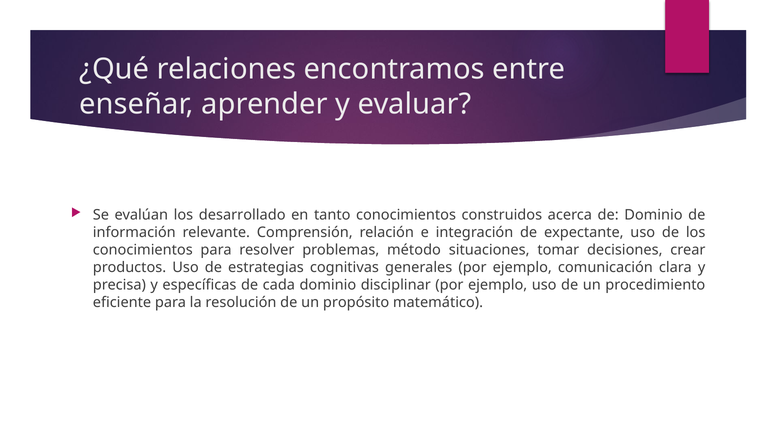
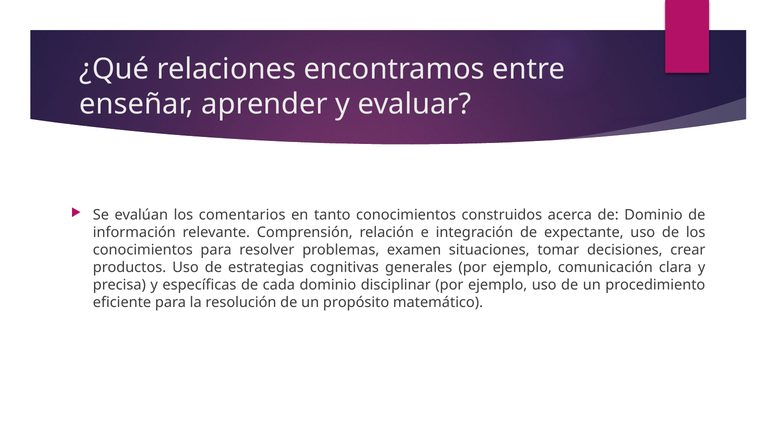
desarrollado: desarrollado -> comentarios
método: método -> examen
